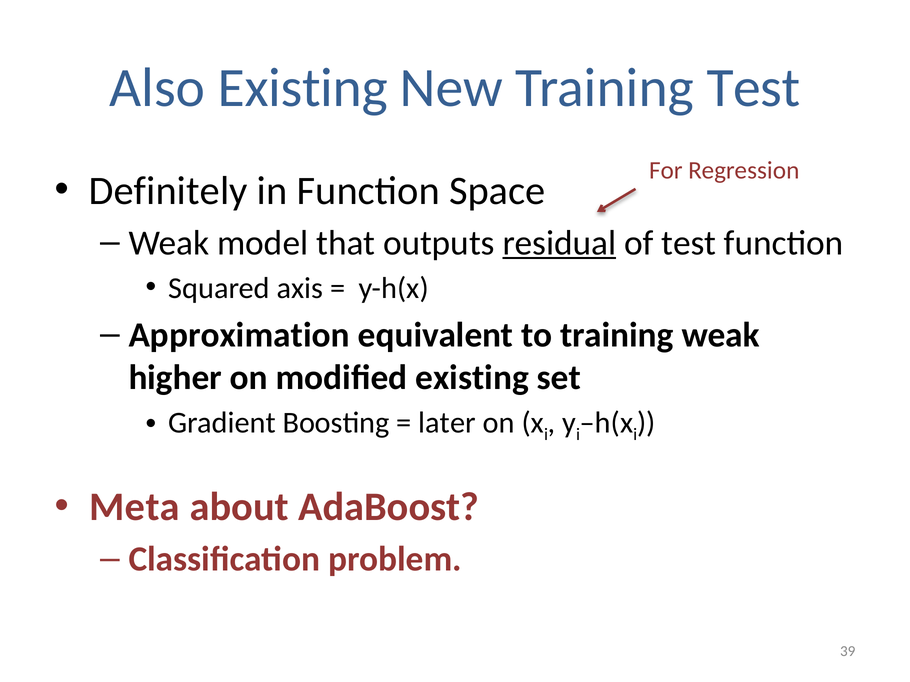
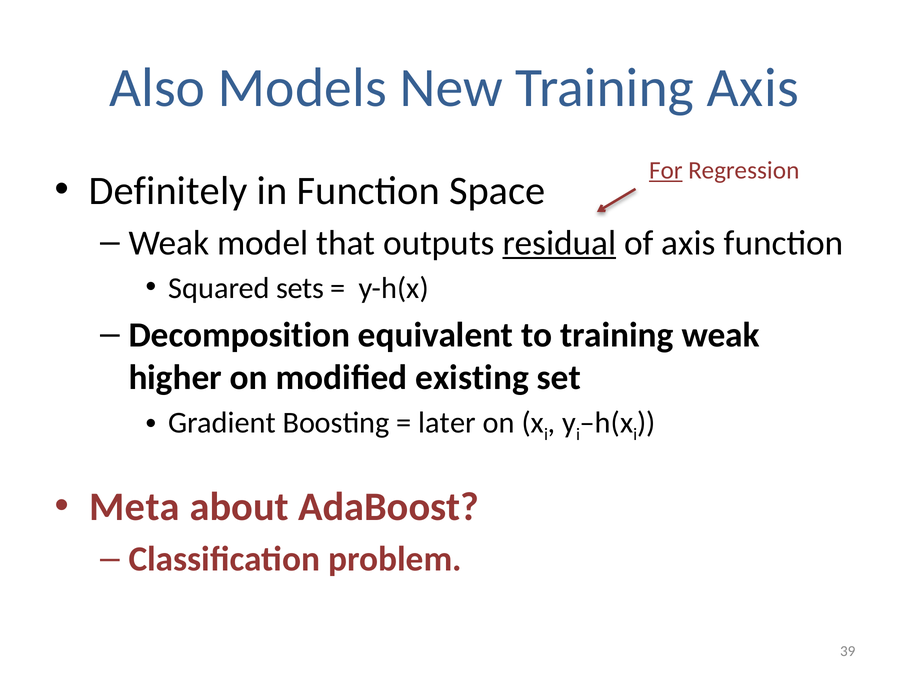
Also Existing: Existing -> Models
Training Test: Test -> Axis
For underline: none -> present
of test: test -> axis
axis: axis -> sets
Approximation: Approximation -> Decomposition
